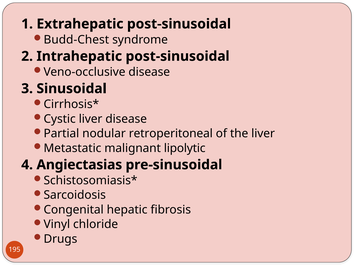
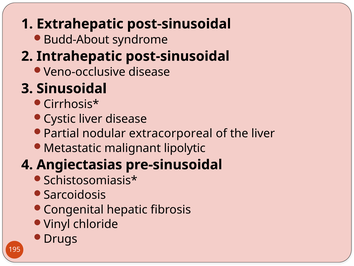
Budd-Chest: Budd-Chest -> Budd-About
retroperitoneal: retroperitoneal -> extracorporeal
